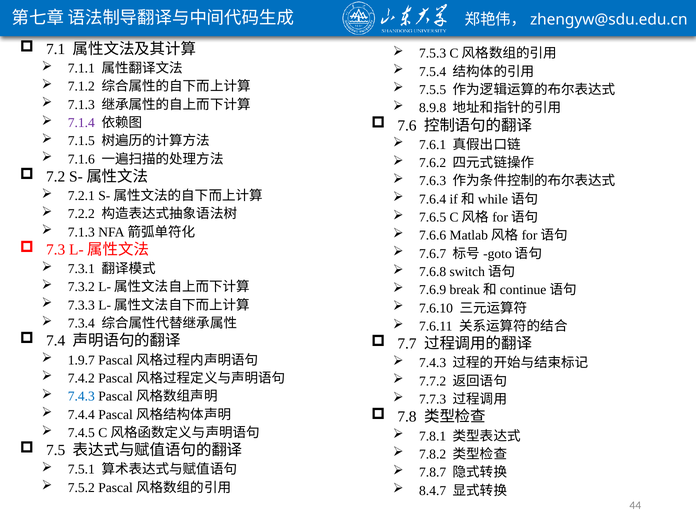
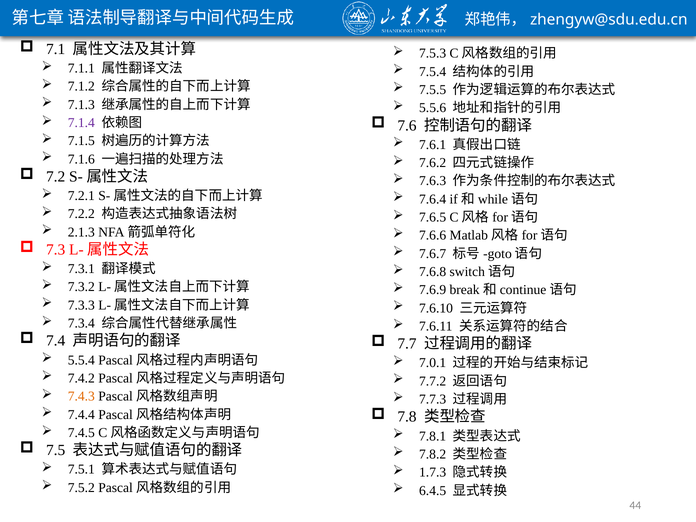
8.9.8: 8.9.8 -> 5.5.6
7.1.3 at (81, 232): 7.1.3 -> 2.1.3
1.9.7: 1.9.7 -> 5.5.4
7.4.3 at (433, 363): 7.4.3 -> 7.0.1
7.4.3 at (81, 396) colour: blue -> orange
7.8.7: 7.8.7 -> 1.7.3
8.4.7: 8.4.7 -> 6.4.5
